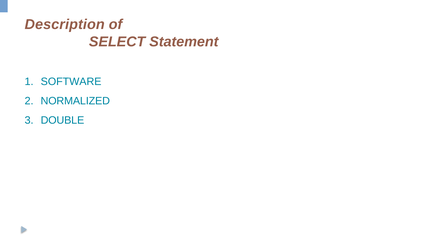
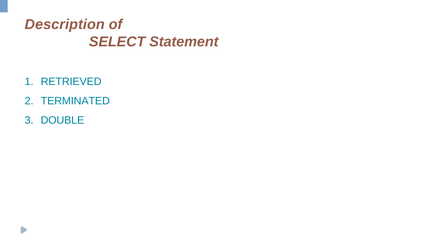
SOFTWARE: SOFTWARE -> RETRIEVED
NORMALIZED: NORMALIZED -> TERMINATED
